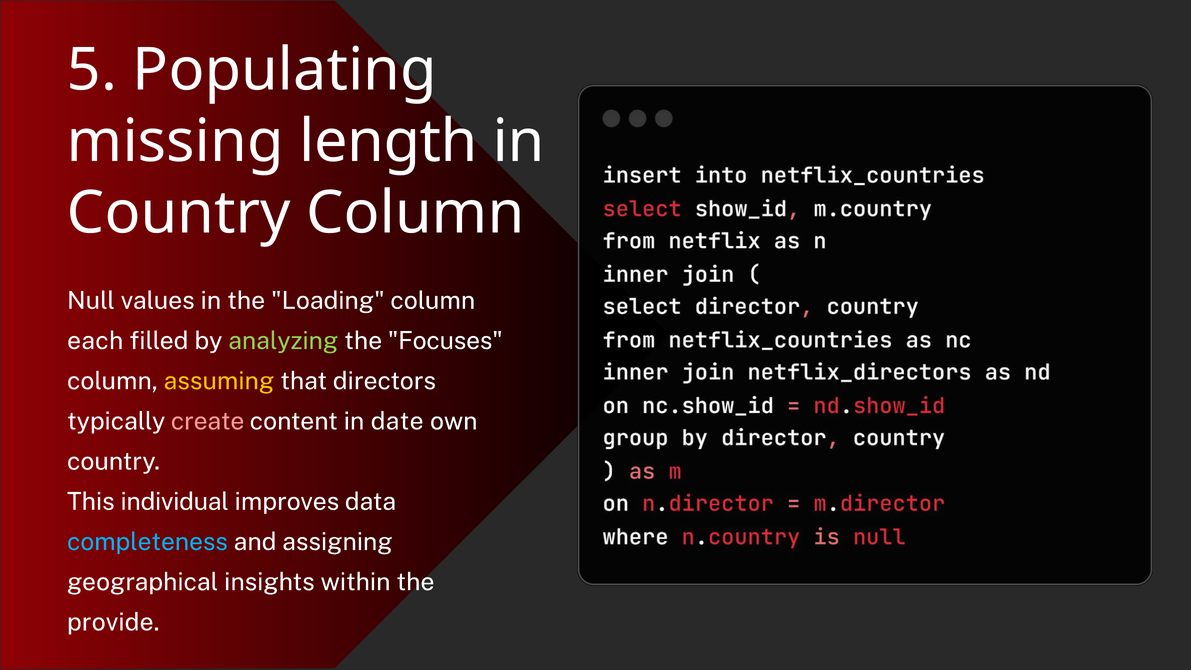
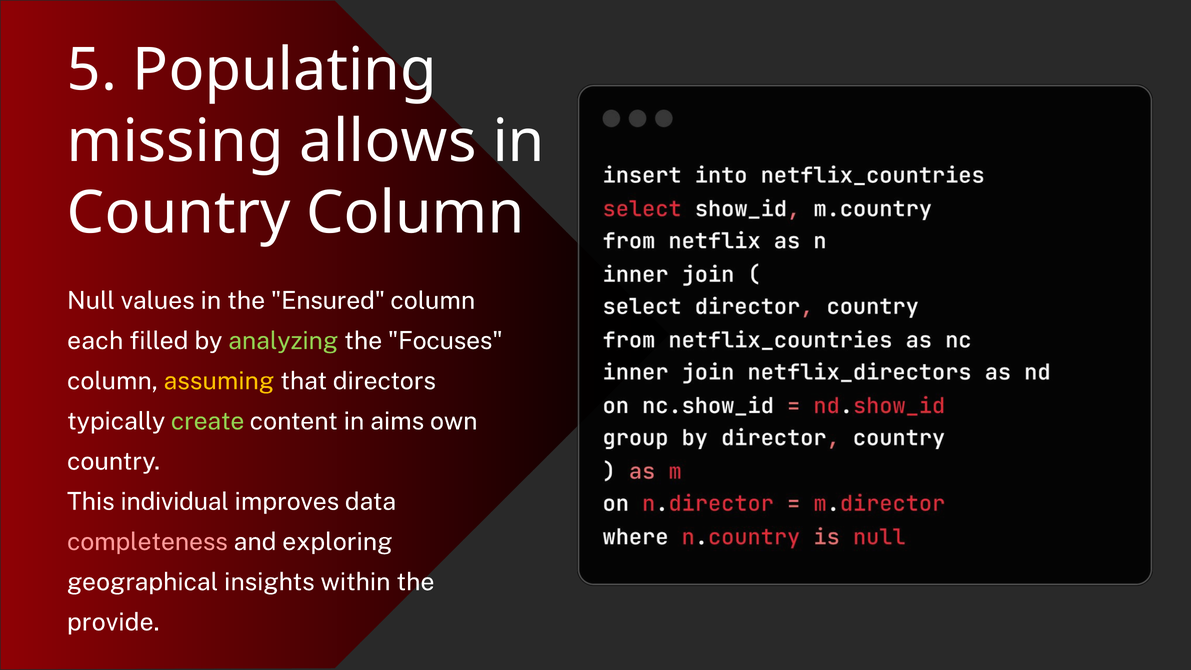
length: length -> allows
Loading: Loading -> Ensured
create colour: pink -> light green
date: date -> aims
completeness colour: light blue -> pink
assigning: assigning -> exploring
